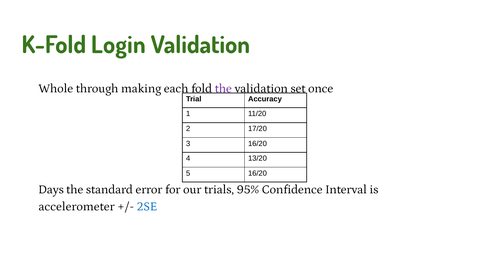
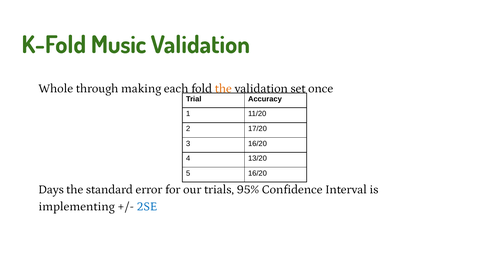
Login: Login -> Music
the at (223, 88) colour: purple -> orange
accelerometer: accelerometer -> implementing
